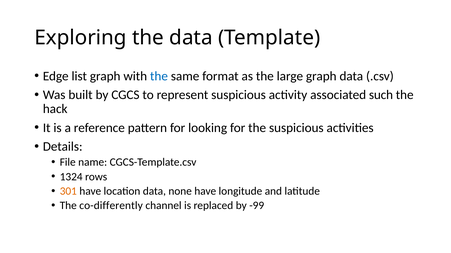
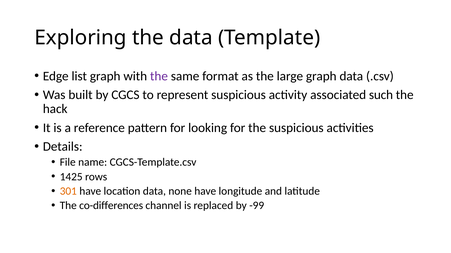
the at (159, 76) colour: blue -> purple
1324: 1324 -> 1425
co-differently: co-differently -> co-differences
